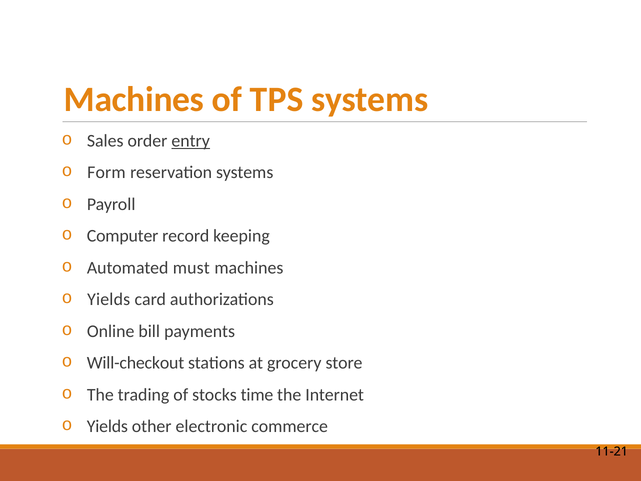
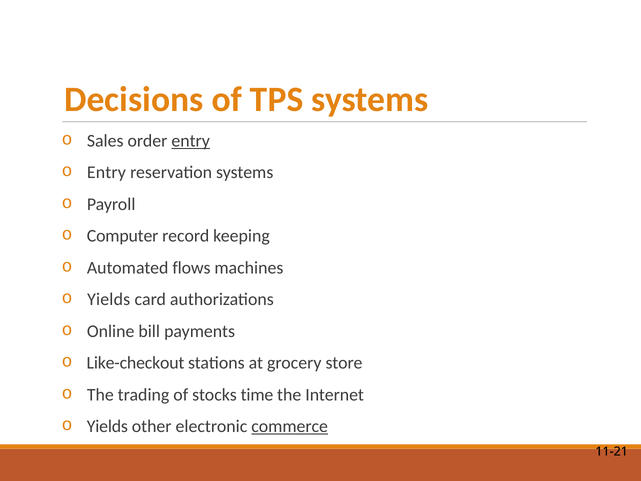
Machines at (134, 100): Machines -> Decisions
Form at (106, 173): Form -> Entry
must: must -> flows
Will-checkout: Will-checkout -> Like-checkout
commerce underline: none -> present
